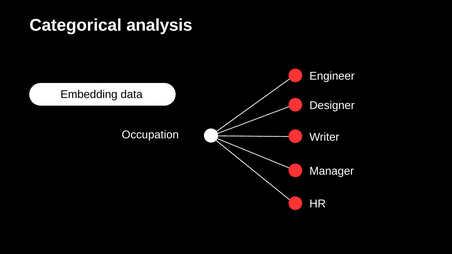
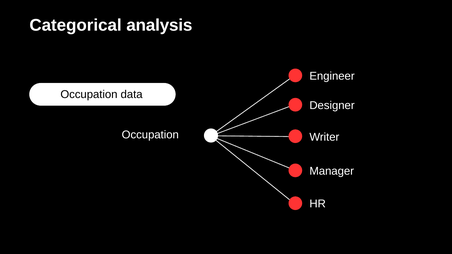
Embedding at (89, 95): Embedding -> Occupation
